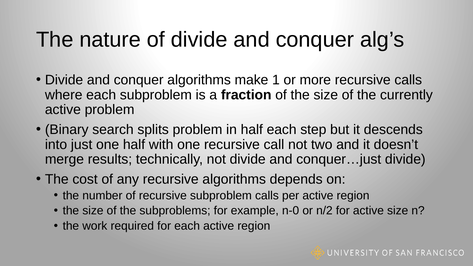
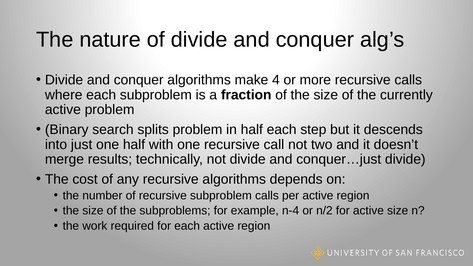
1: 1 -> 4
n-0: n-0 -> n-4
